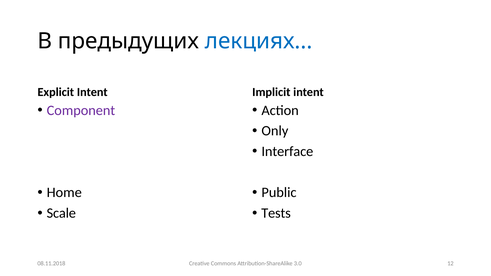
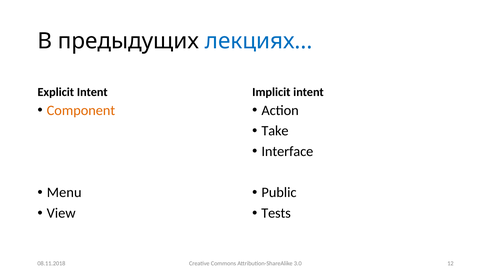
Component colour: purple -> orange
Only: Only -> Take
Home: Home -> Menu
Scale: Scale -> View
